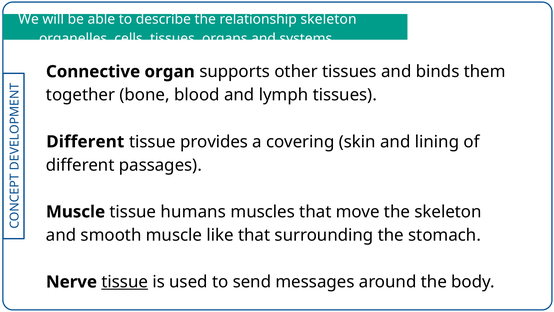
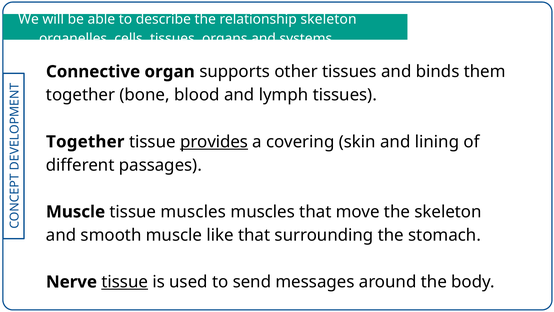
Different at (85, 142): Different -> Together
provides underline: none -> present
tissue humans: humans -> muscles
